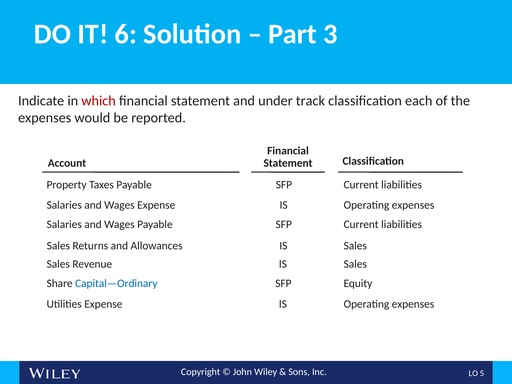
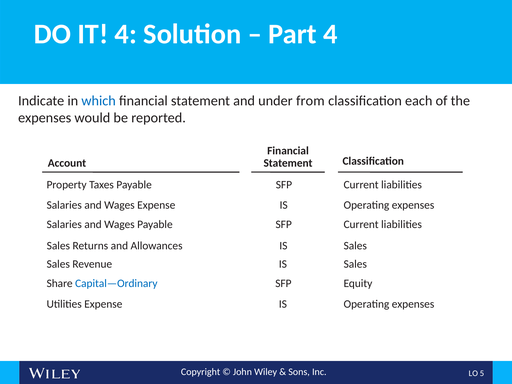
IT 6: 6 -> 4
Part 3: 3 -> 4
which colour: red -> blue
track: track -> from
